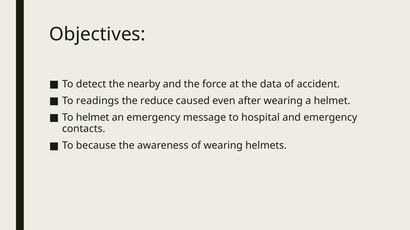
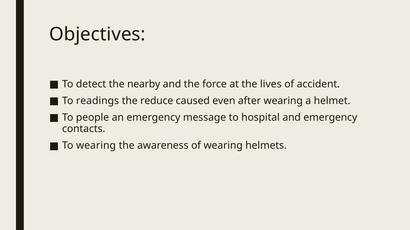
data: data -> lives
To helmet: helmet -> people
To because: because -> wearing
